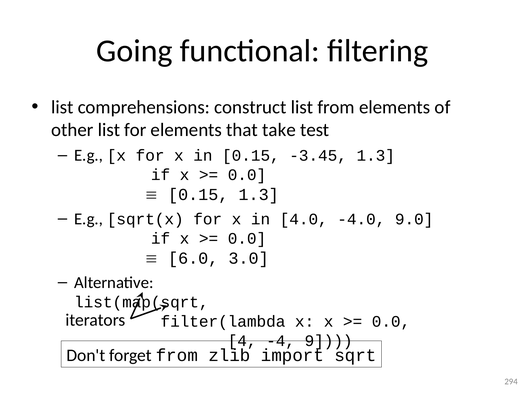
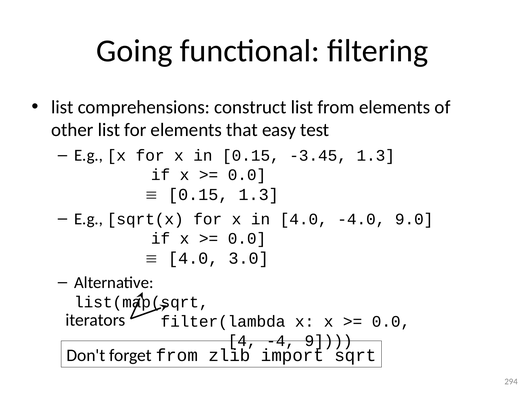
take: take -> easy
6.0 at (193, 258): 6.0 -> 4.0
